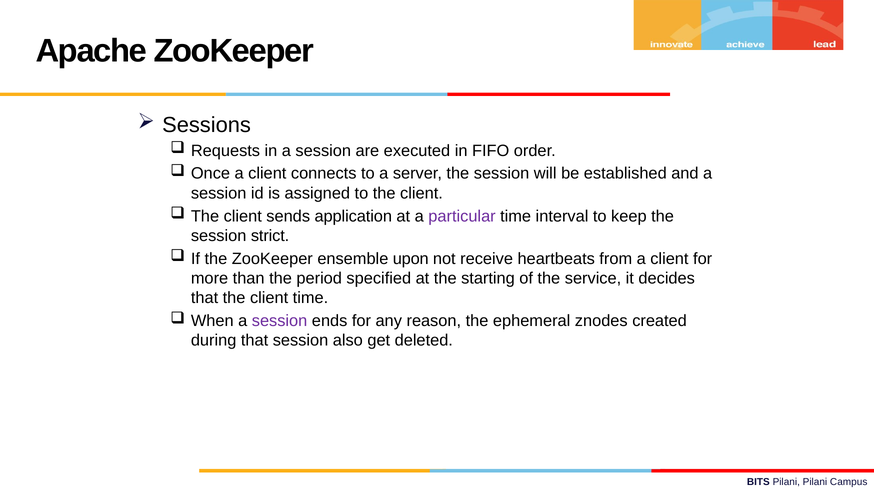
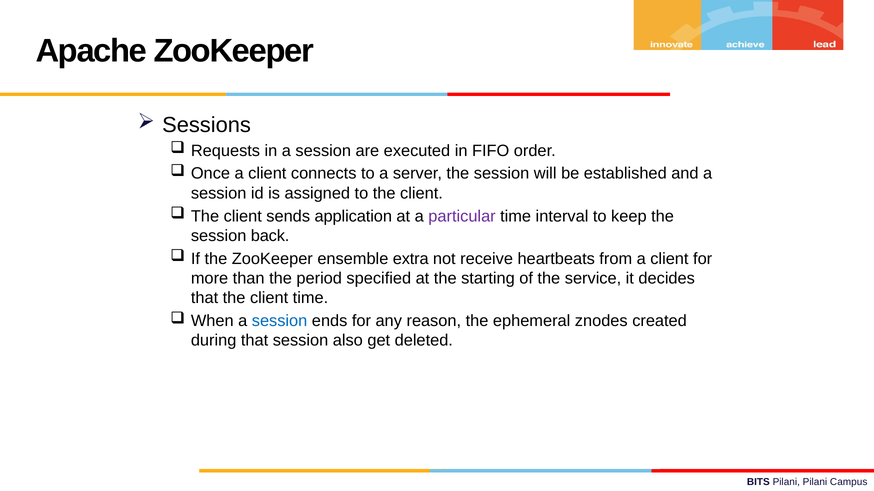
strict: strict -> back
upon: upon -> extra
session at (280, 321) colour: purple -> blue
